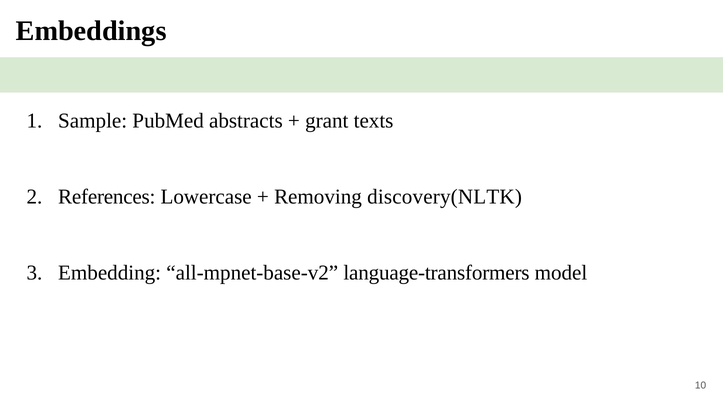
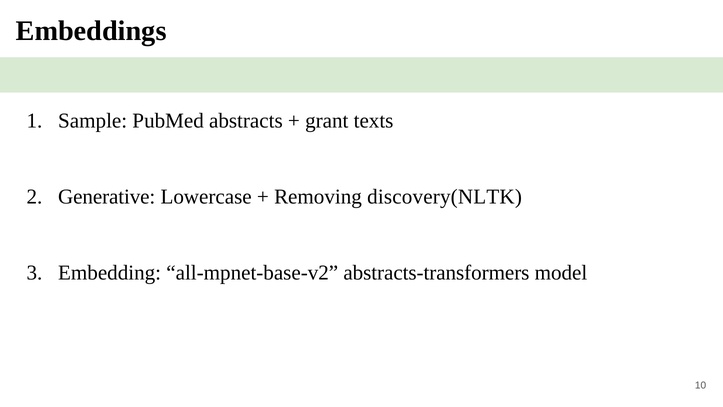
References: References -> Generative
language-transformers: language-transformers -> abstracts-transformers
